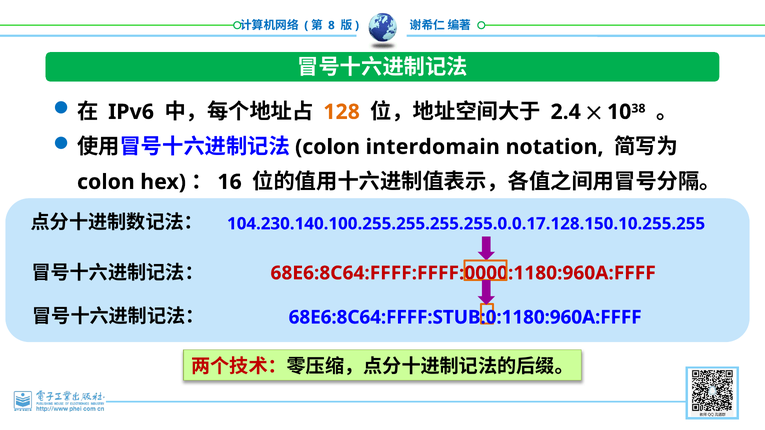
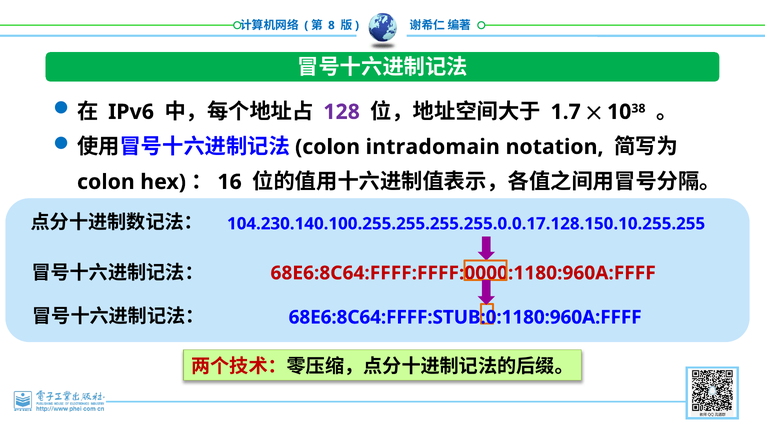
128 colour: orange -> purple
2.4: 2.4 -> 1.7
interdomain: interdomain -> intradomain
